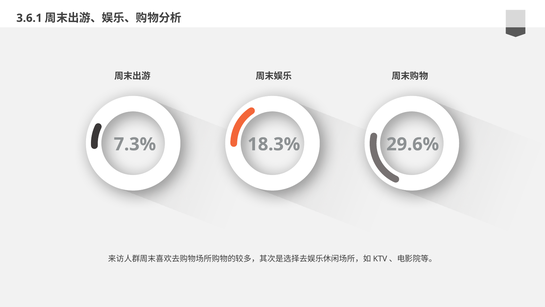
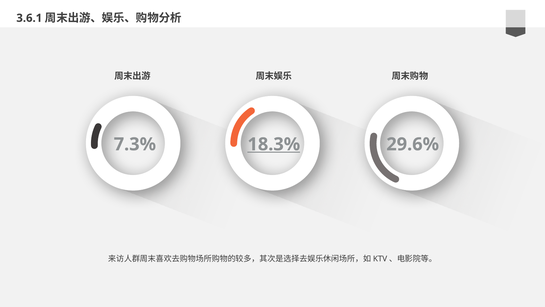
18.3% underline: none -> present
